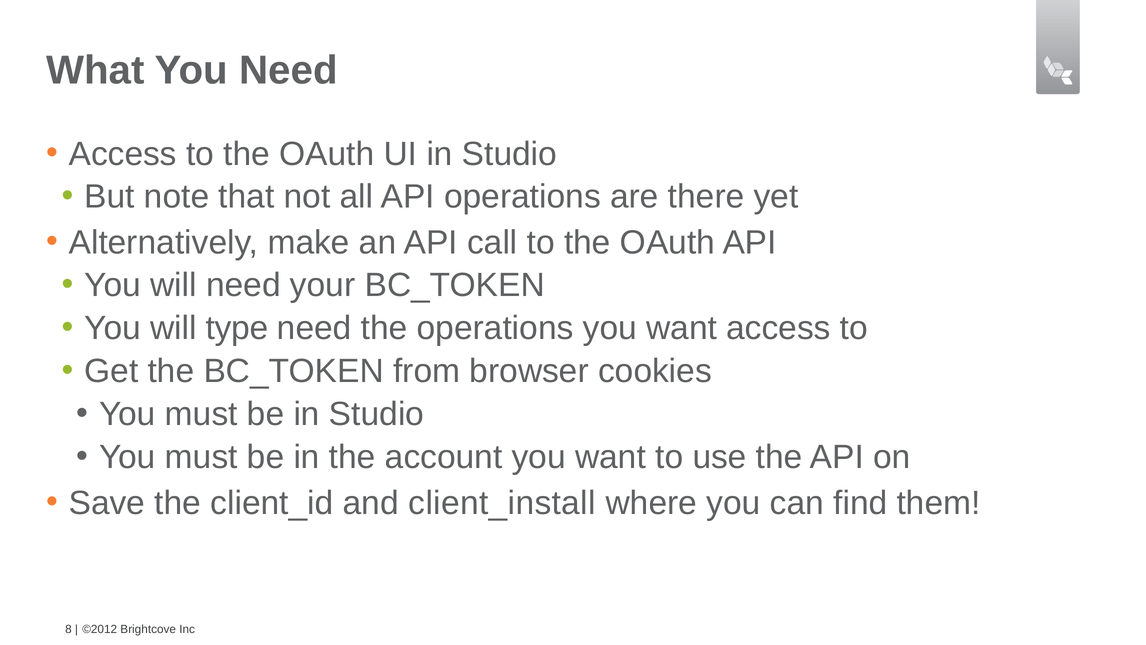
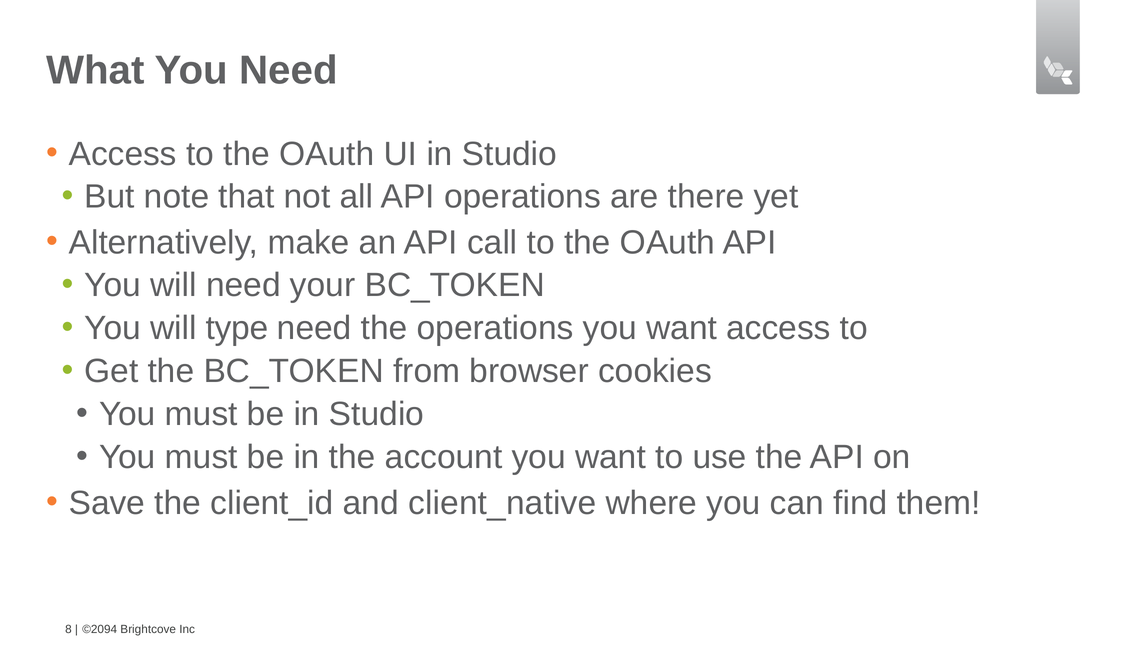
client_install: client_install -> client_native
©2012: ©2012 -> ©2094
